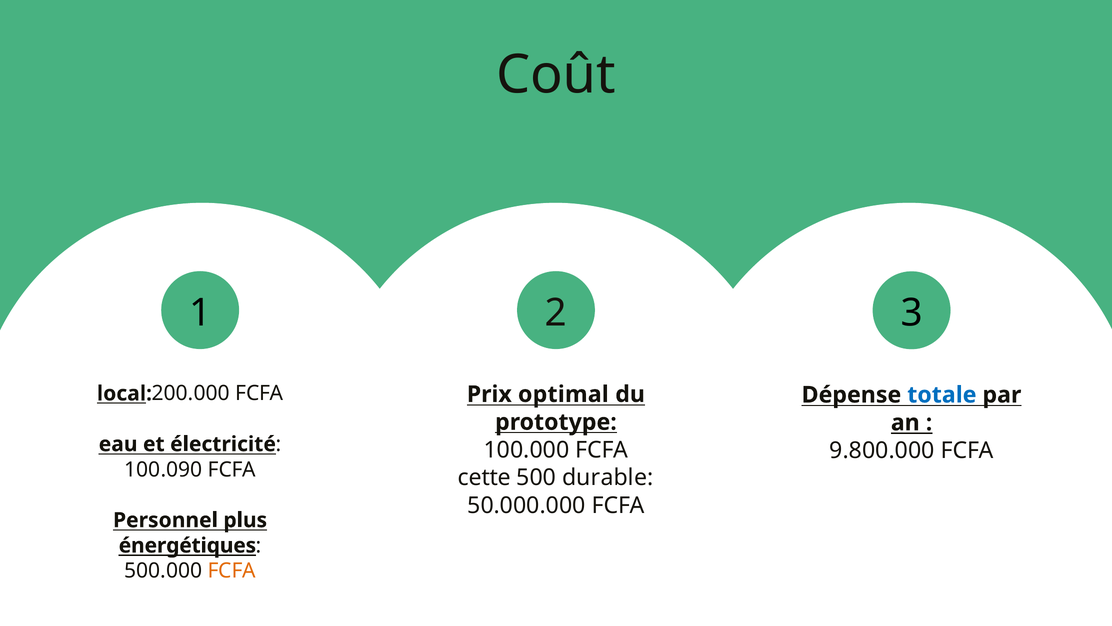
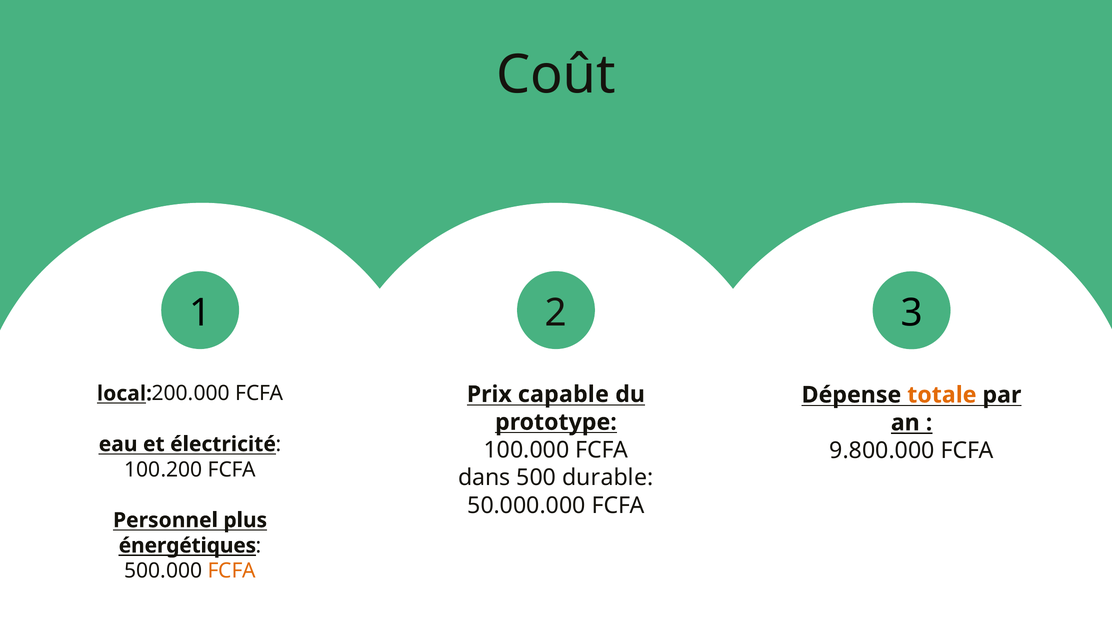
optimal: optimal -> capable
totale colour: blue -> orange
100.090: 100.090 -> 100.200
cette: cette -> dans
